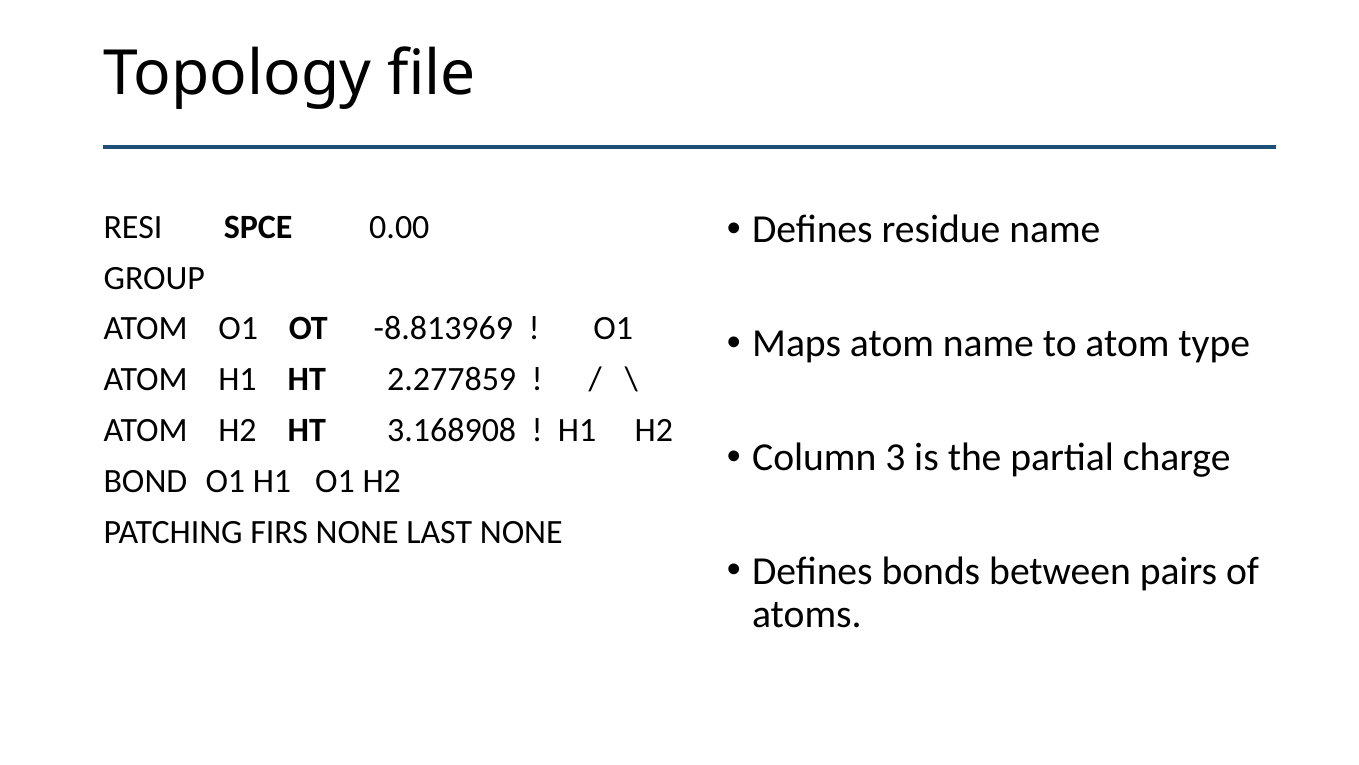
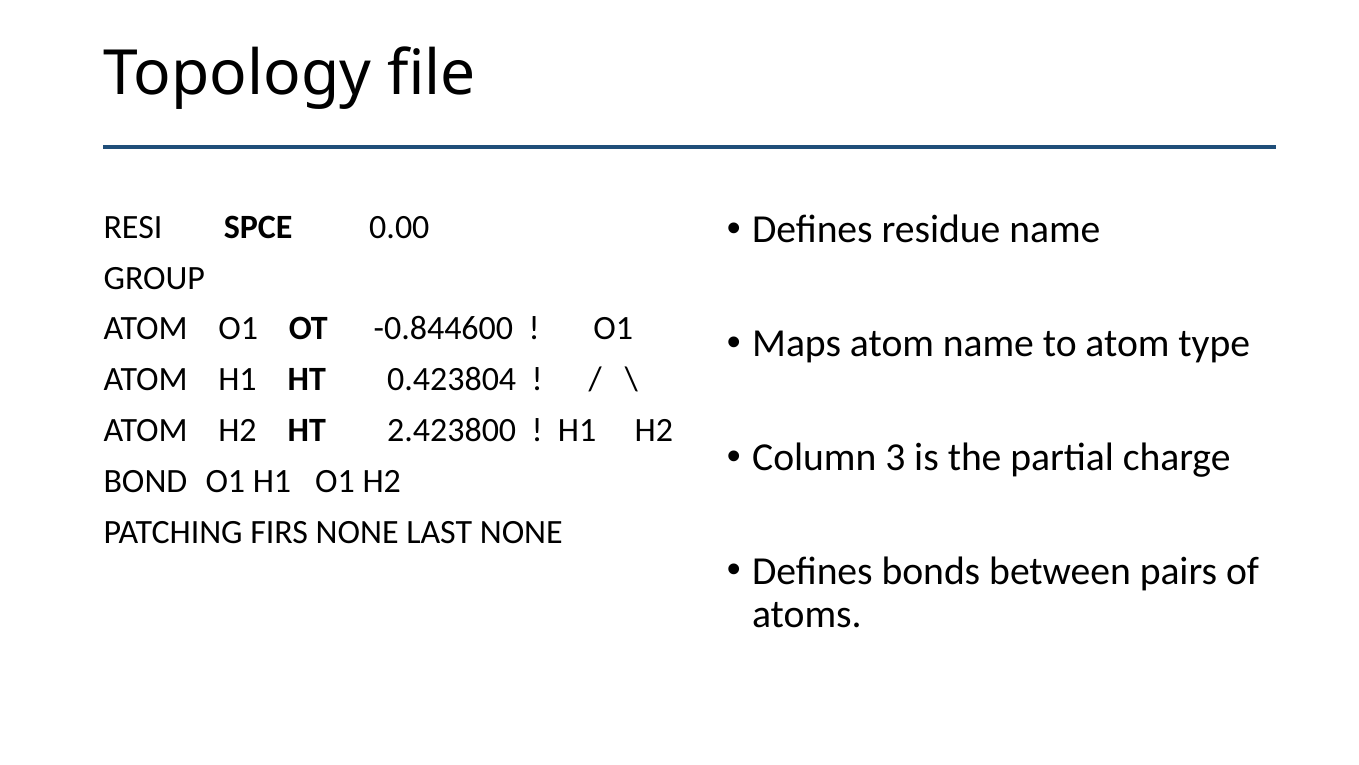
-8.813969: -8.813969 -> -0.844600
2.277859: 2.277859 -> 0.423804
3.168908: 3.168908 -> 2.423800
